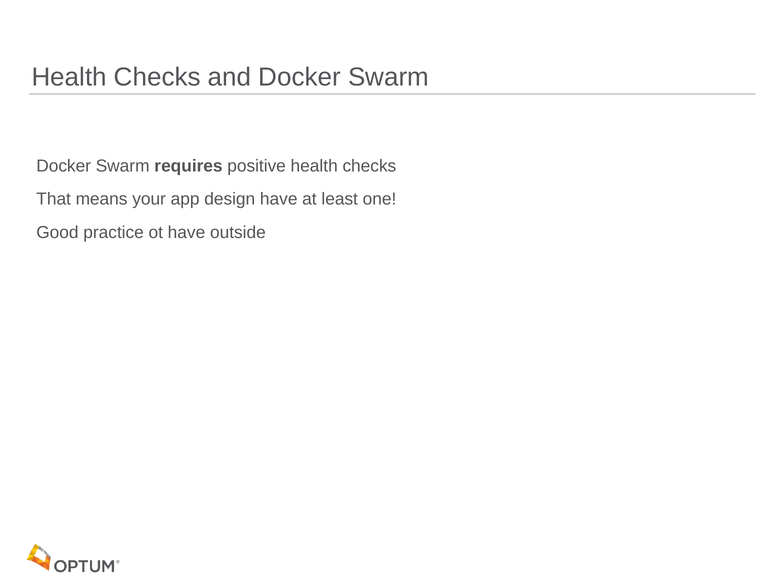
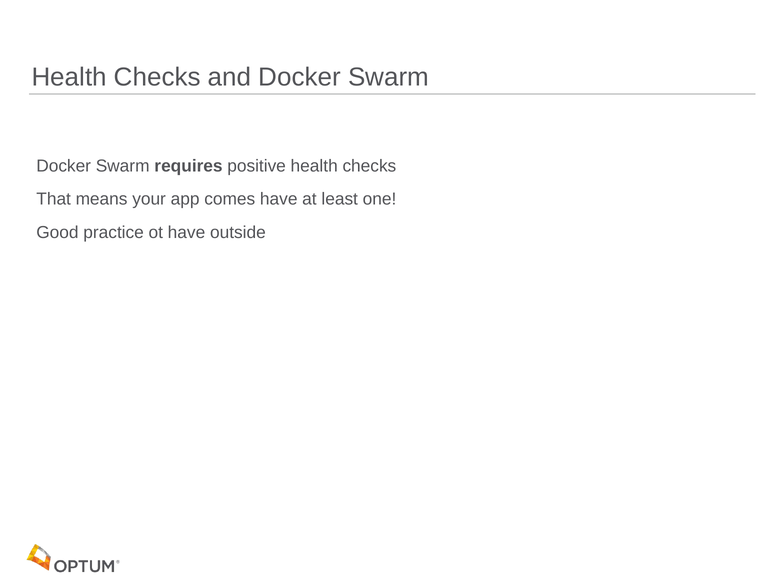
design: design -> comes
